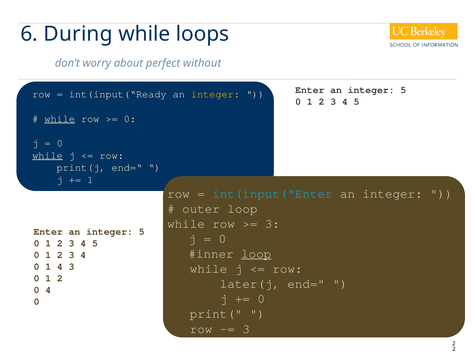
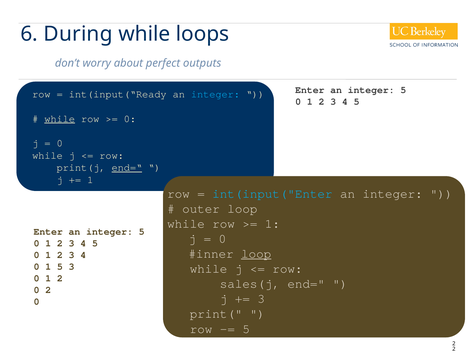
without: without -> outputs
integer at (215, 94) colour: yellow -> light blue
while at (47, 155) underline: present -> none
end=“ underline: none -> present
3 at (272, 224): 3 -> 1
1 4: 4 -> 5
later(j: later(j -> sales(j
0 4: 4 -> 2
0 at (261, 299): 0 -> 3
3 at (246, 329): 3 -> 5
